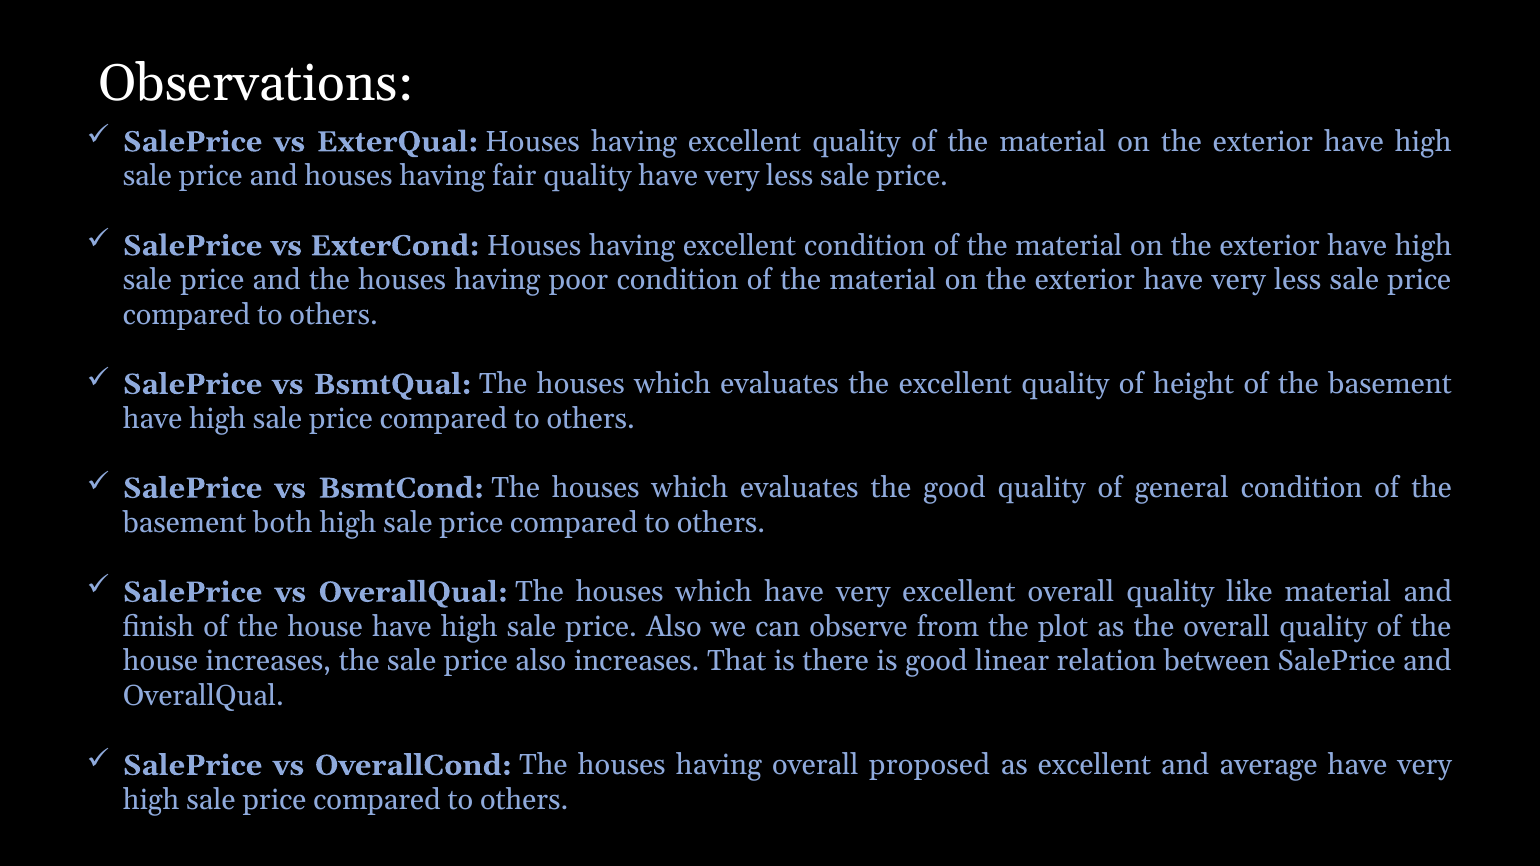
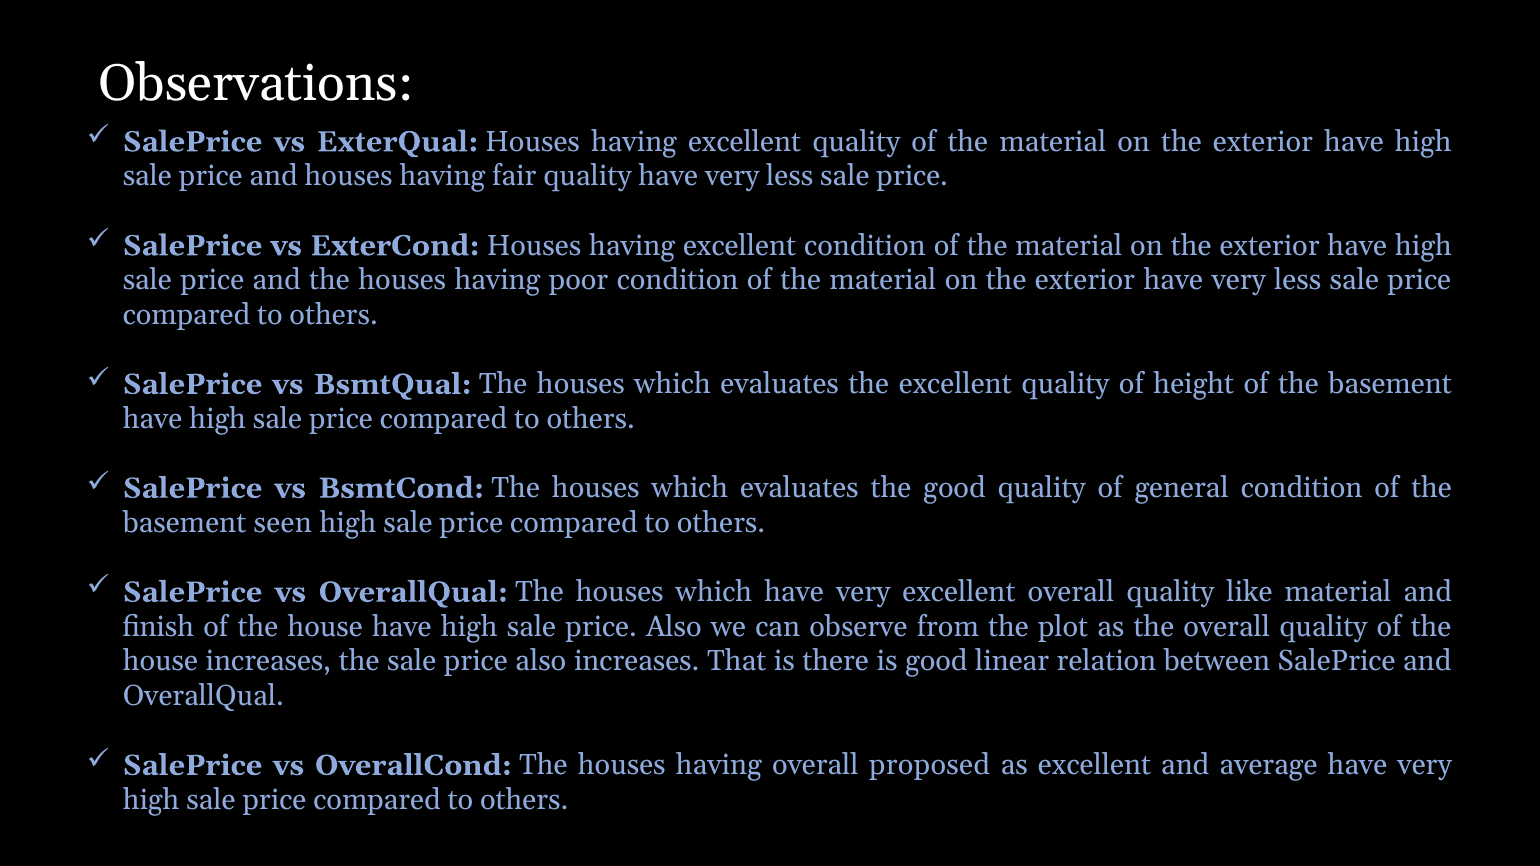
both: both -> seen
